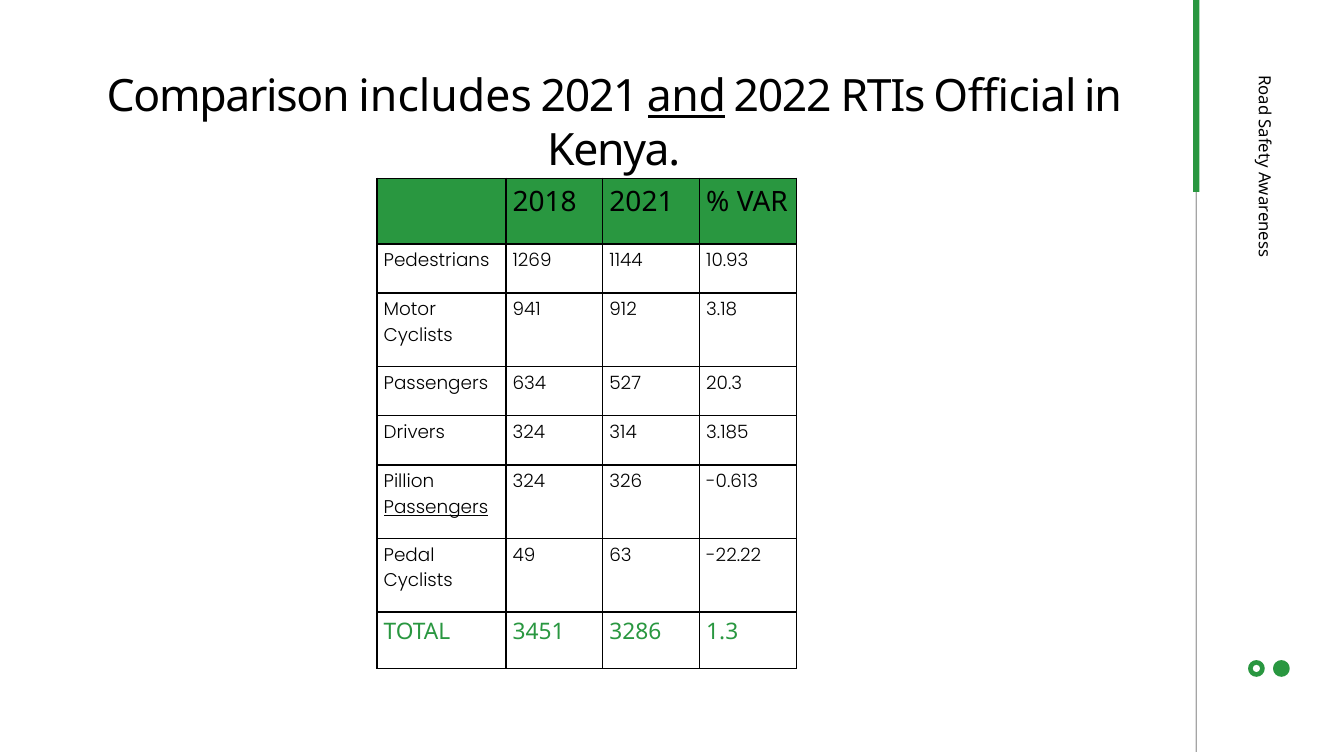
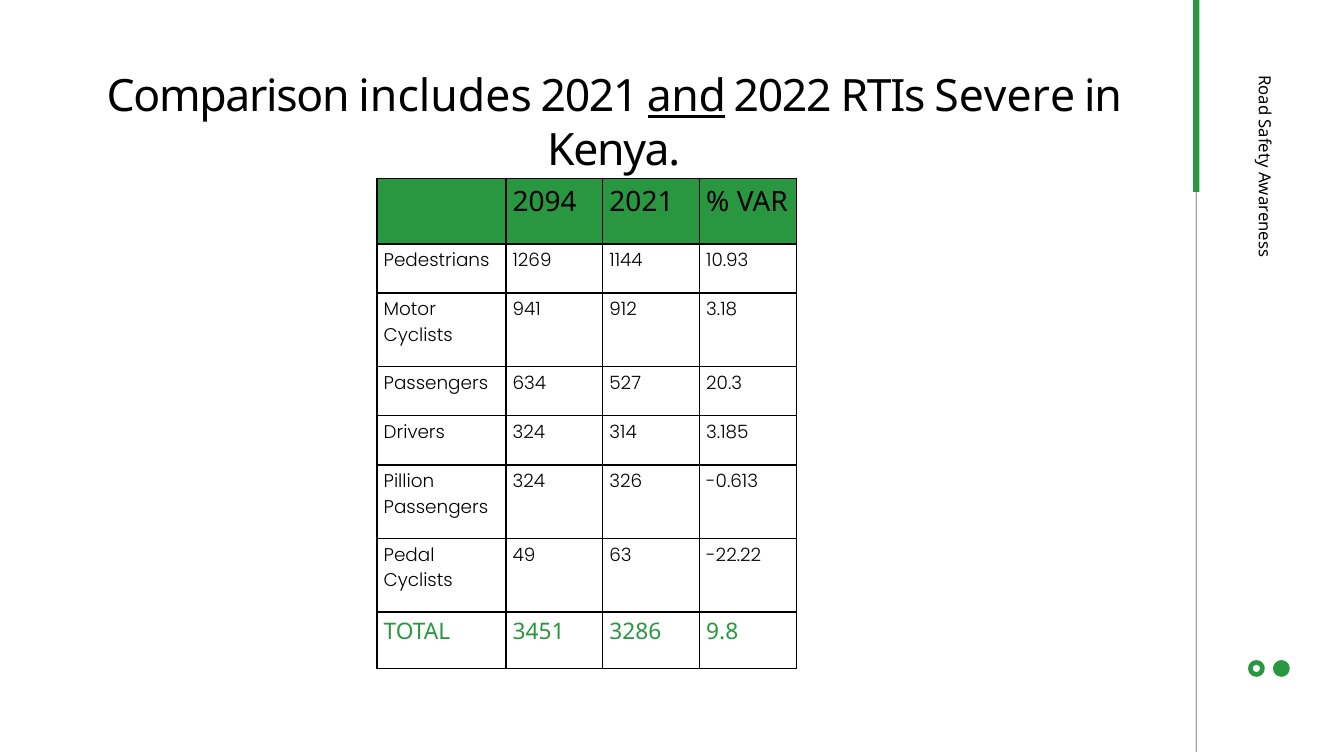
Official: Official -> Severe
2018: 2018 -> 2094
Passengers at (436, 507) underline: present -> none
1.3: 1.3 -> 9.8
